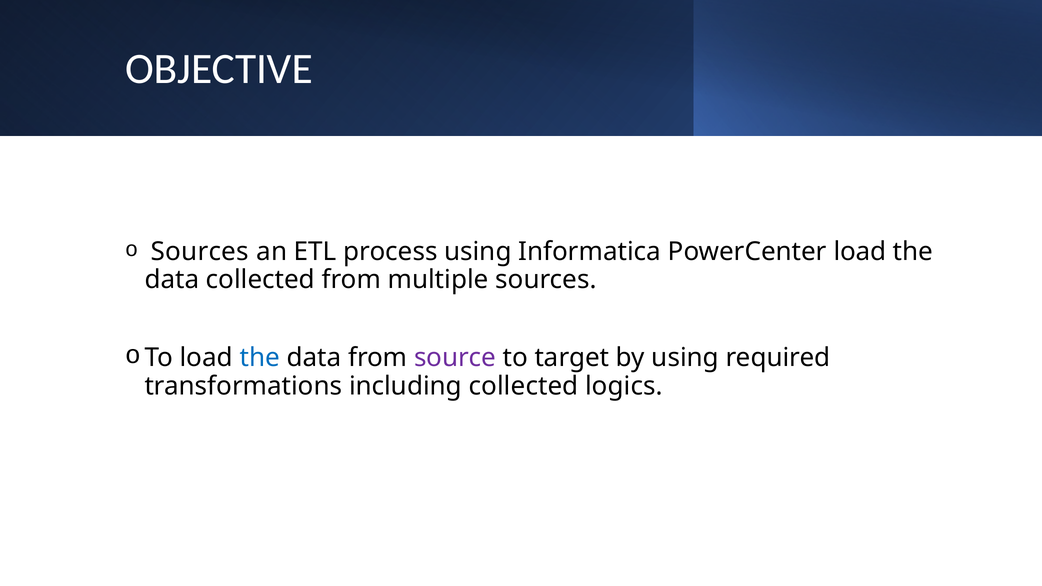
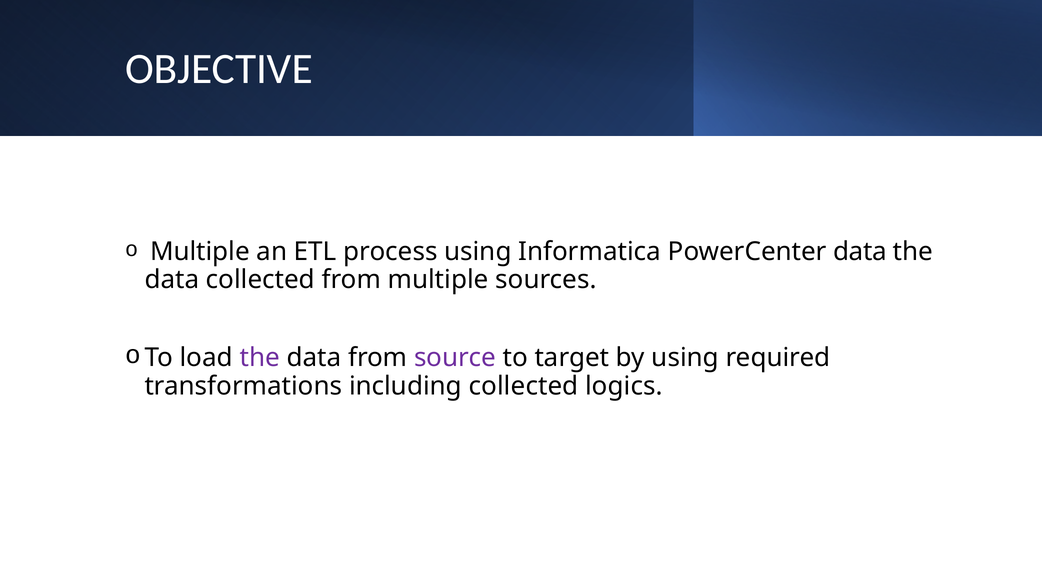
Sources at (200, 252): Sources -> Multiple
PowerCenter load: load -> data
the at (260, 358) colour: blue -> purple
